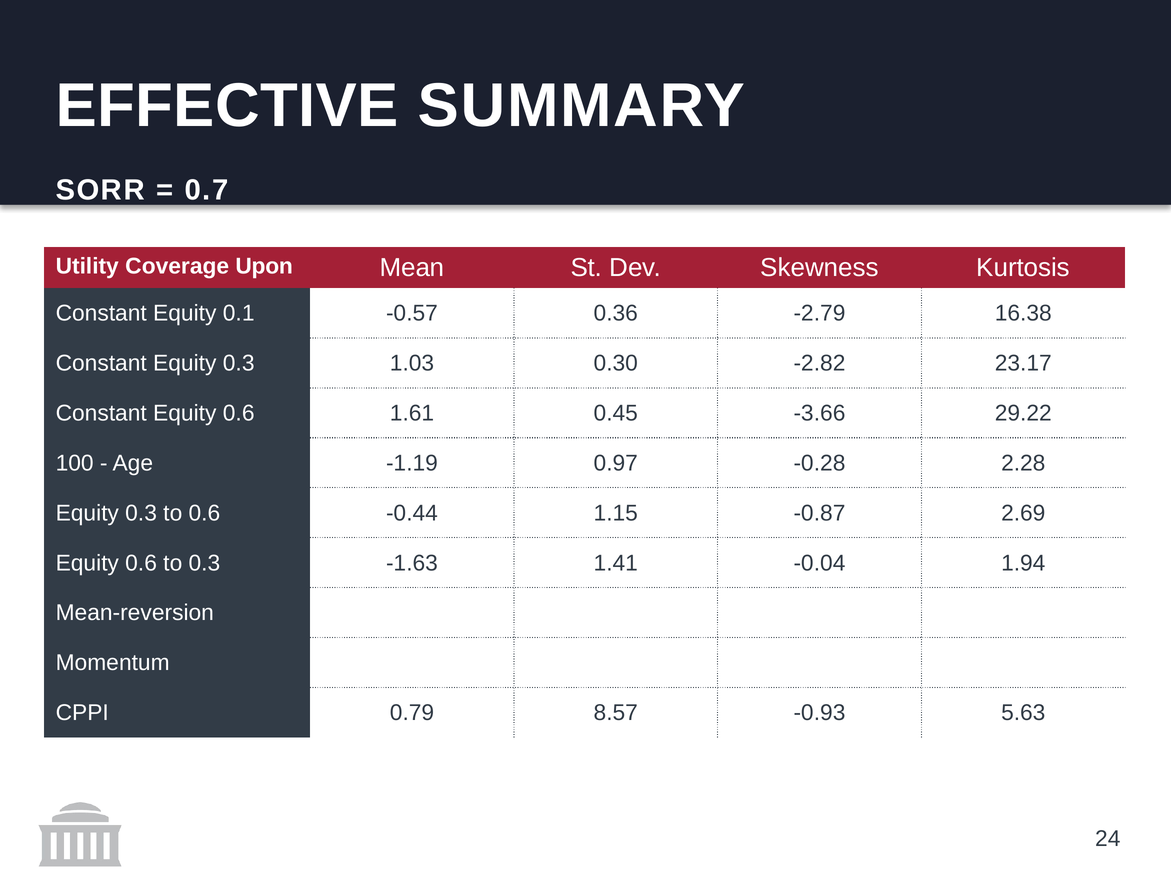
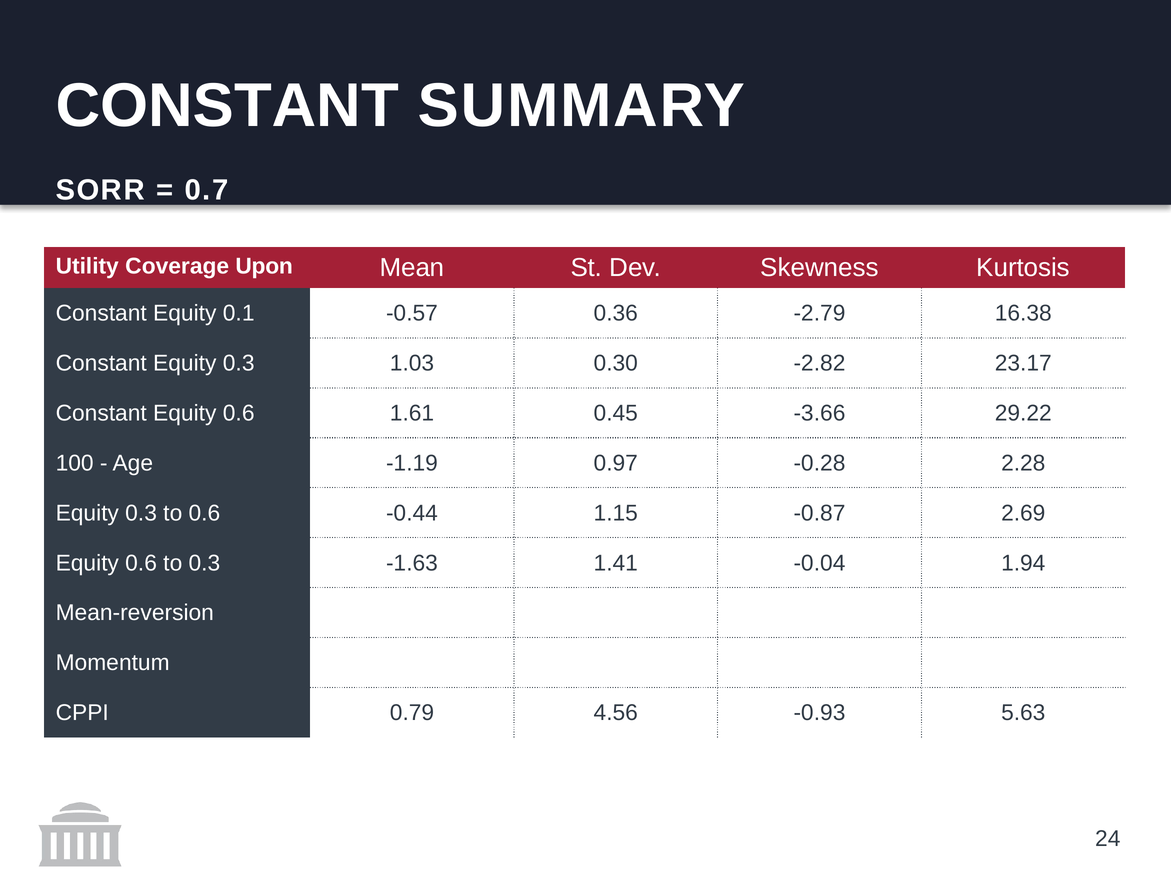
EFFECTIVE at (227, 106): EFFECTIVE -> CONSTANT
8.57: 8.57 -> 4.56
